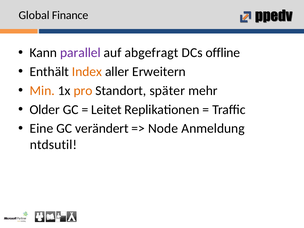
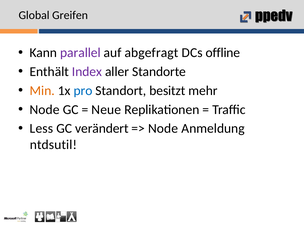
Finance: Finance -> Greifen
Index colour: orange -> purple
Erweitern: Erweitern -> Standorte
pro colour: orange -> blue
später: später -> besitzt
Older at (45, 110): Older -> Node
Leitet: Leitet -> Neue
Eine: Eine -> Less
